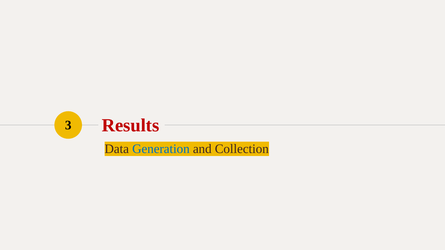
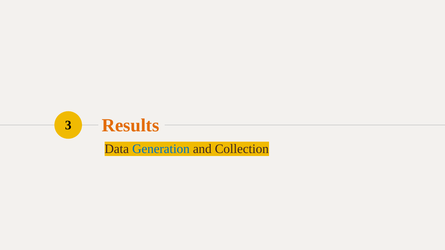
Results colour: red -> orange
